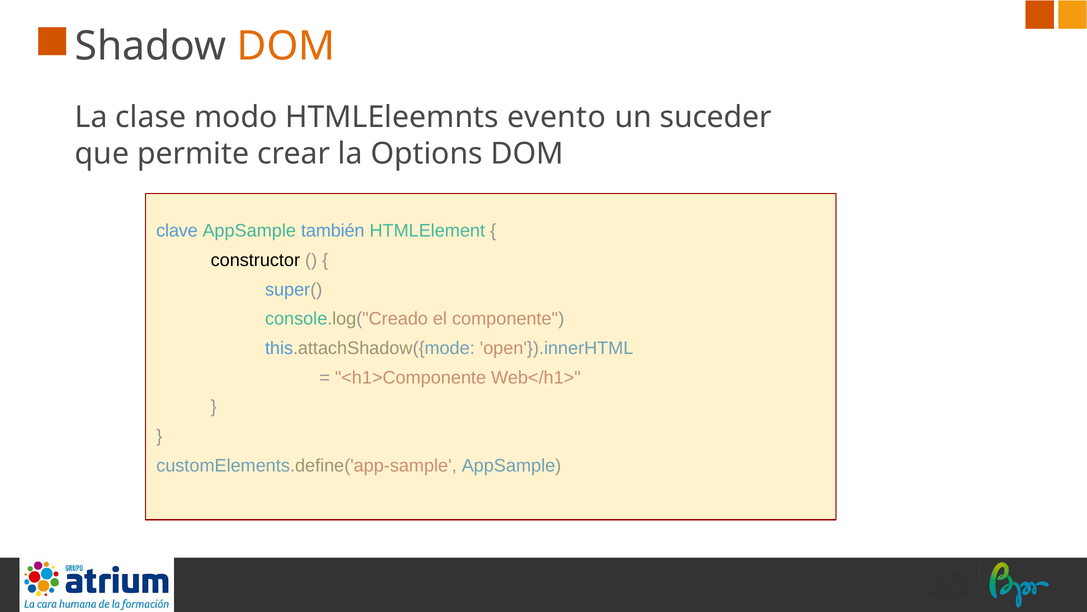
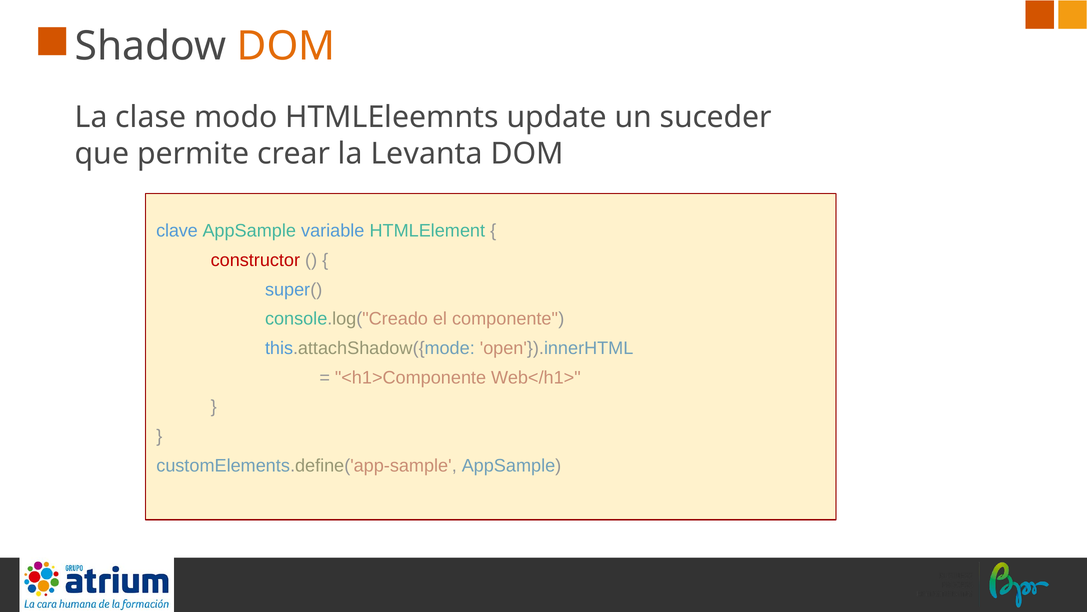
evento: evento -> update
Options: Options -> Levanta
también: también -> variable
constructor colour: black -> red
